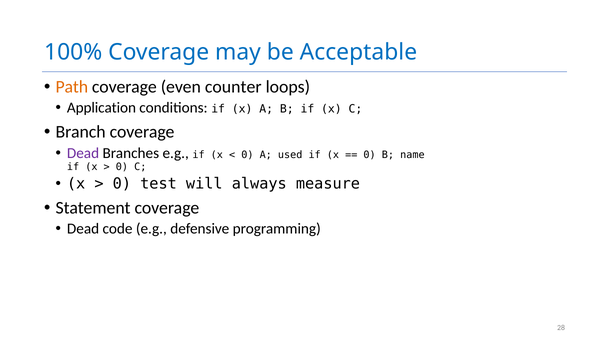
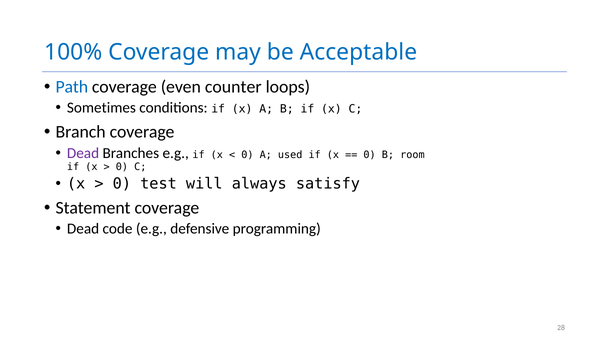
Path colour: orange -> blue
Application: Application -> Sometimes
name: name -> room
measure: measure -> satisfy
